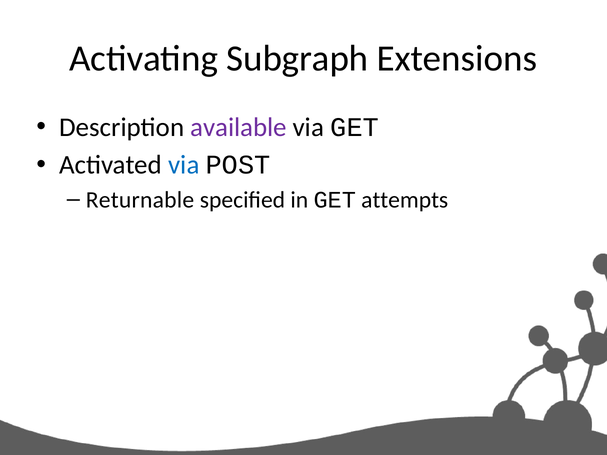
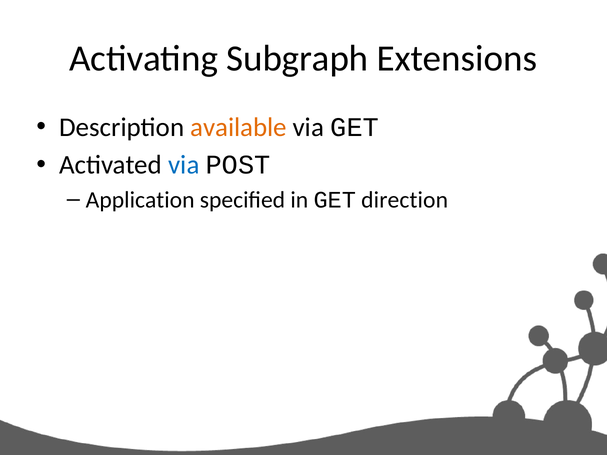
available colour: purple -> orange
Returnable: Returnable -> Application
attempts: attempts -> direction
